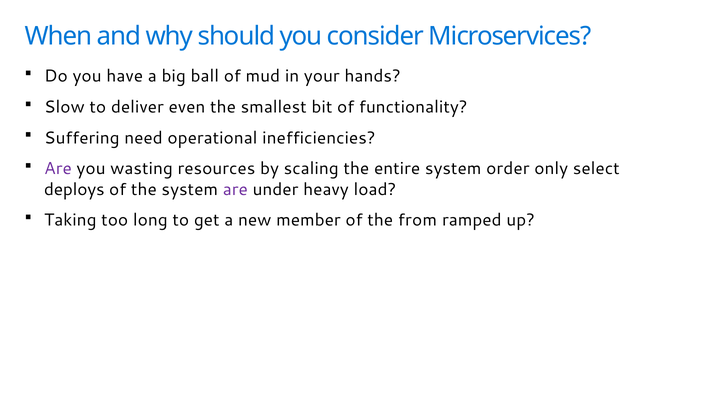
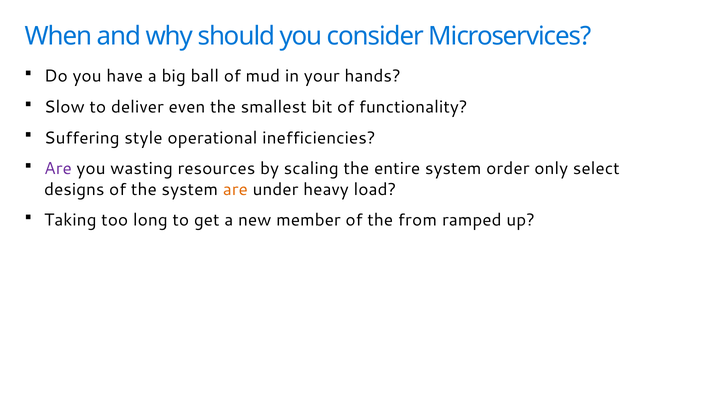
need: need -> style
deploys: deploys -> designs
are at (235, 190) colour: purple -> orange
